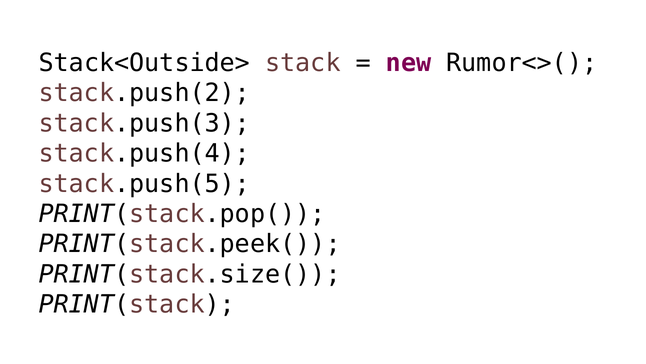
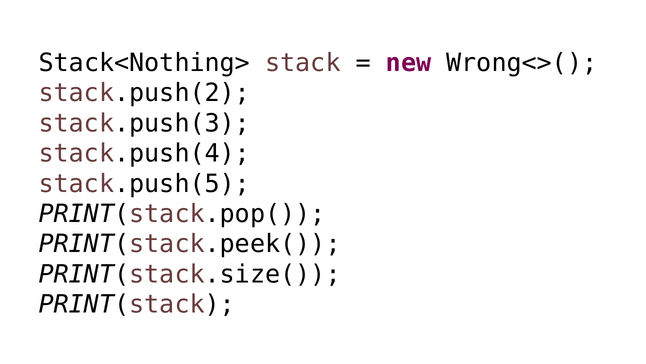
Stack<Outside>: Stack<Outside> -> Stack<Nothing>
Rumor<>(: Rumor<>( -> Wrong<>(
